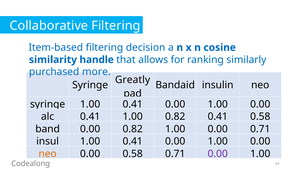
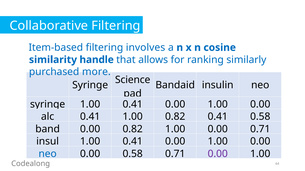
decision: decision -> involves
Greatly: Greatly -> Science
neo at (48, 154) colour: orange -> blue
